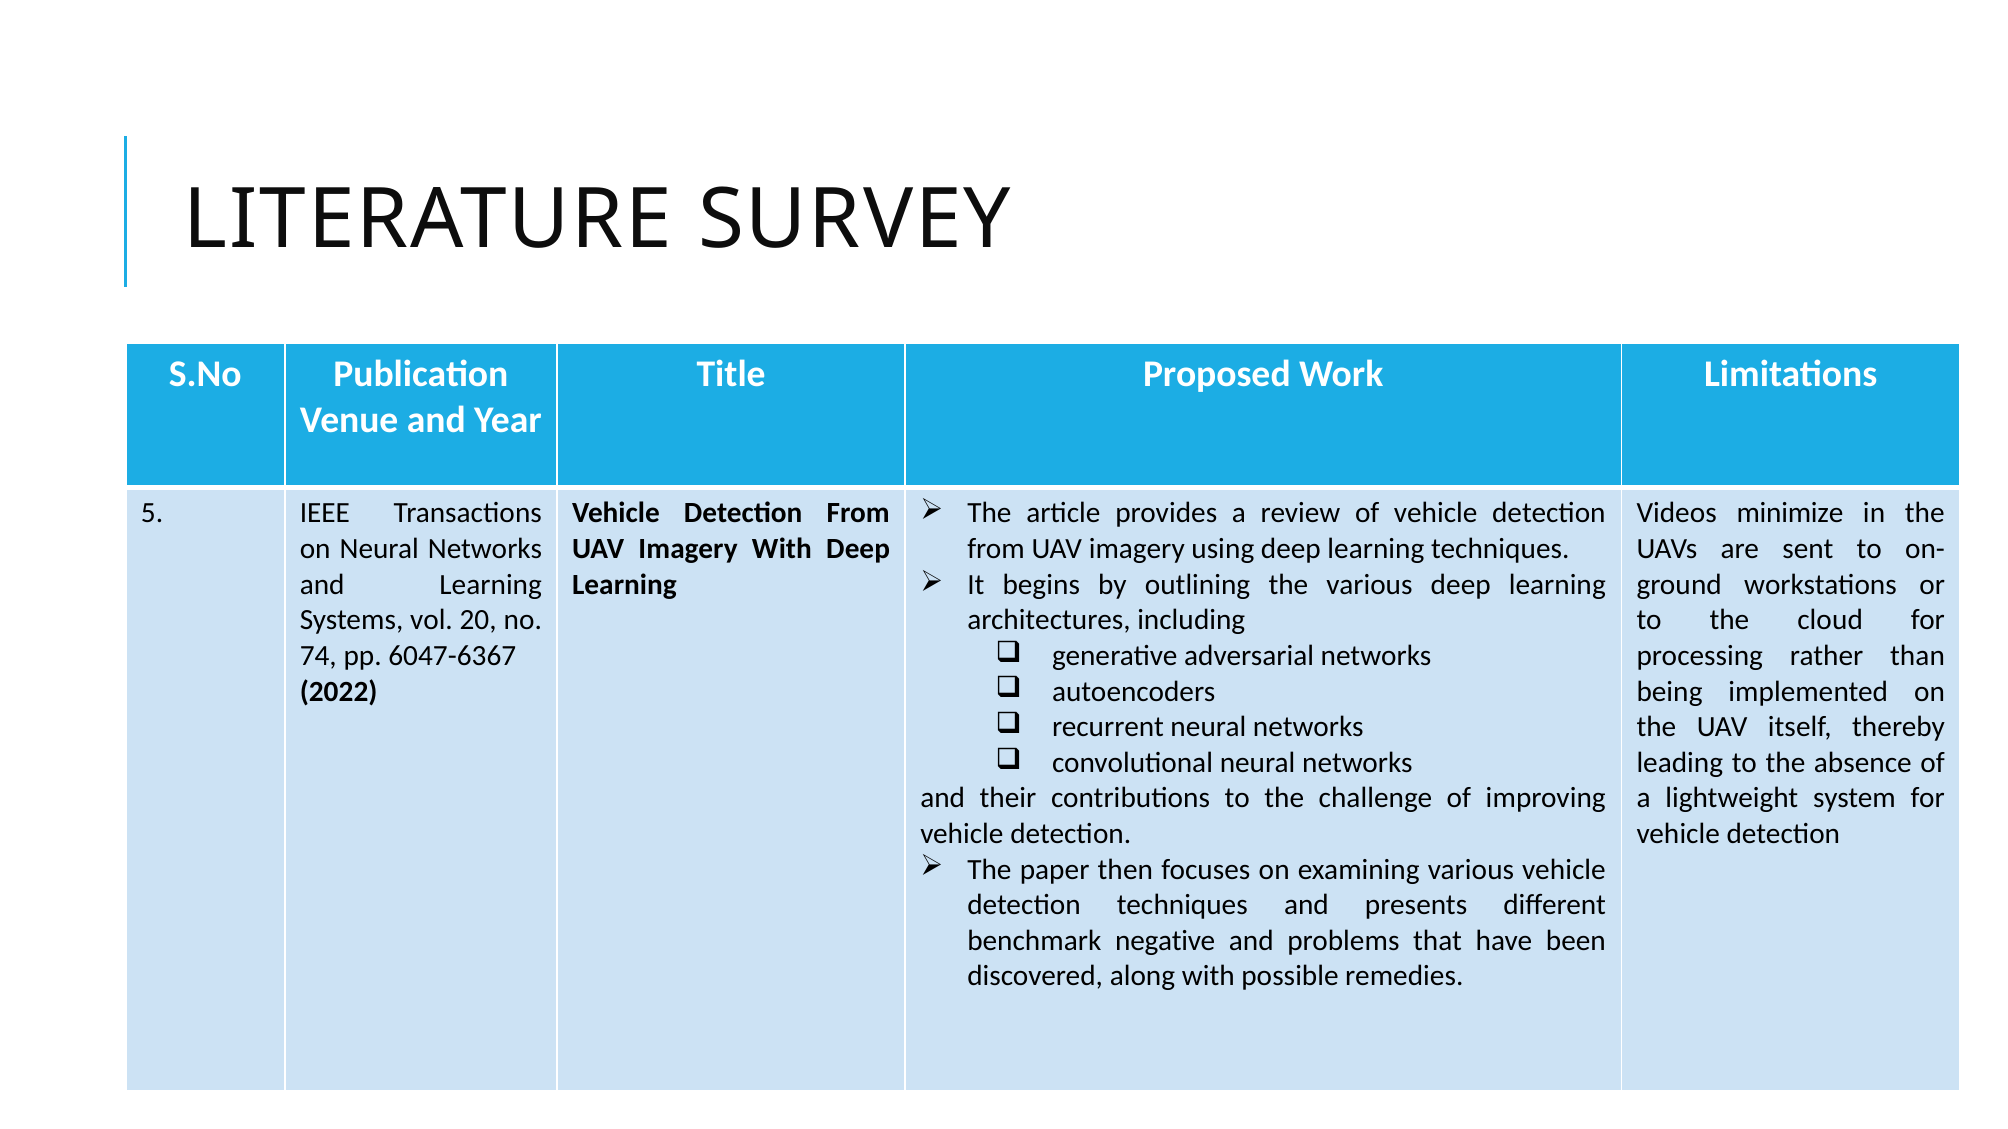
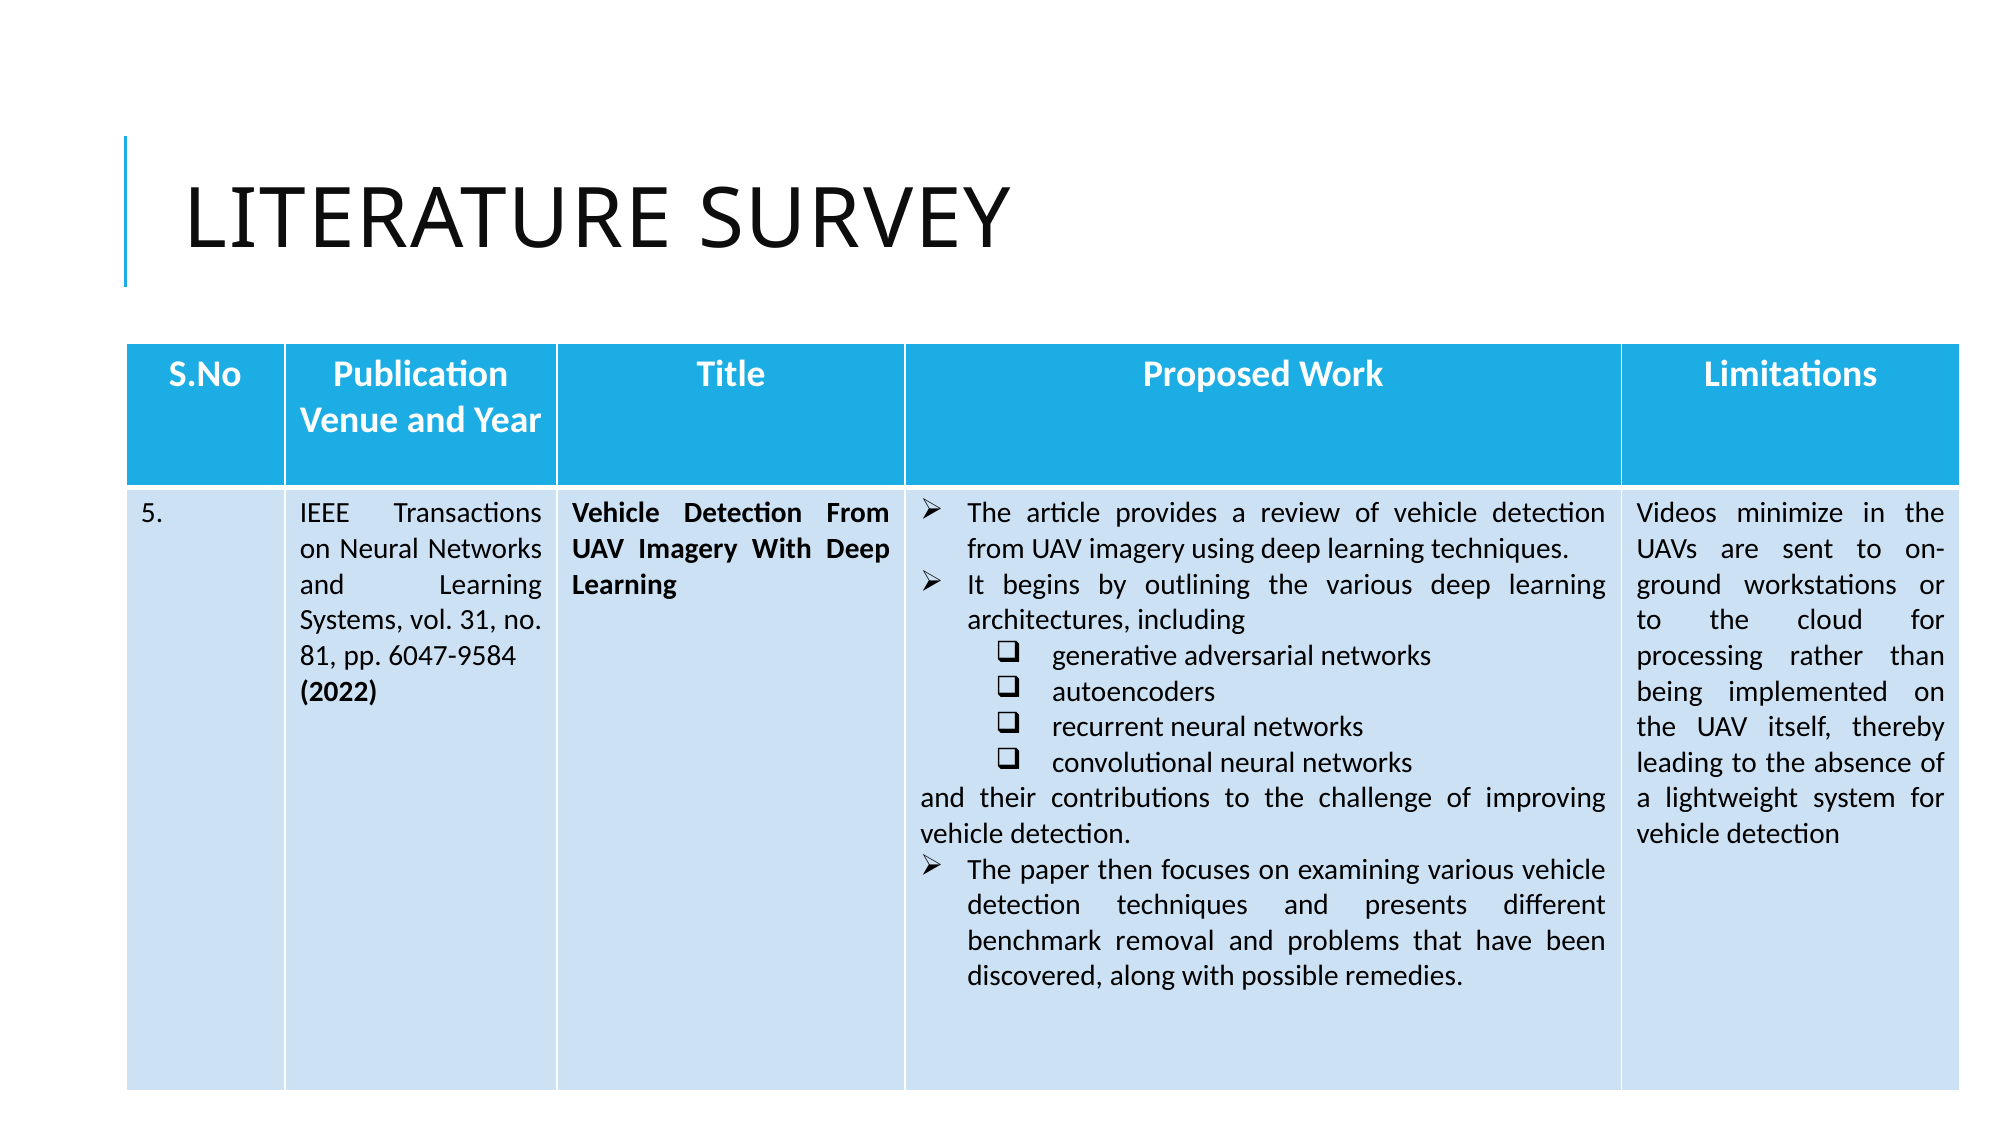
20: 20 -> 31
74: 74 -> 81
6047-6367: 6047-6367 -> 6047-9584
negative: negative -> removal
